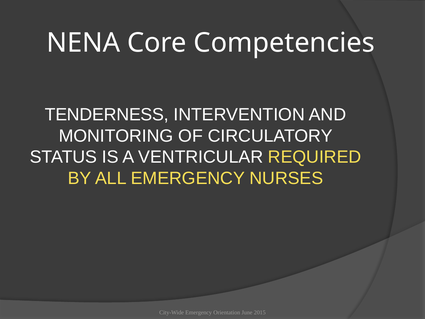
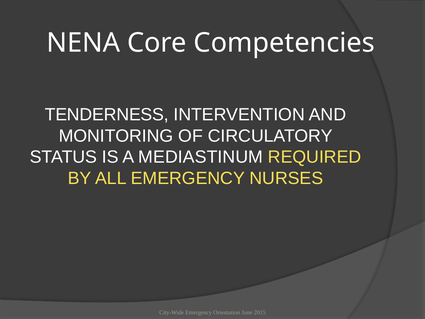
VENTRICULAR: VENTRICULAR -> MEDIASTINUM
